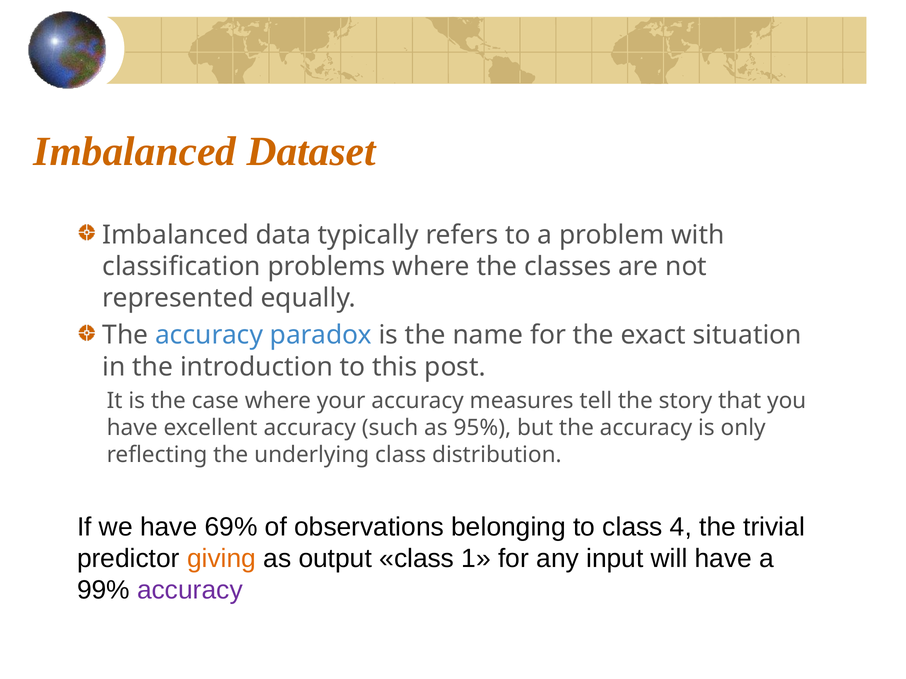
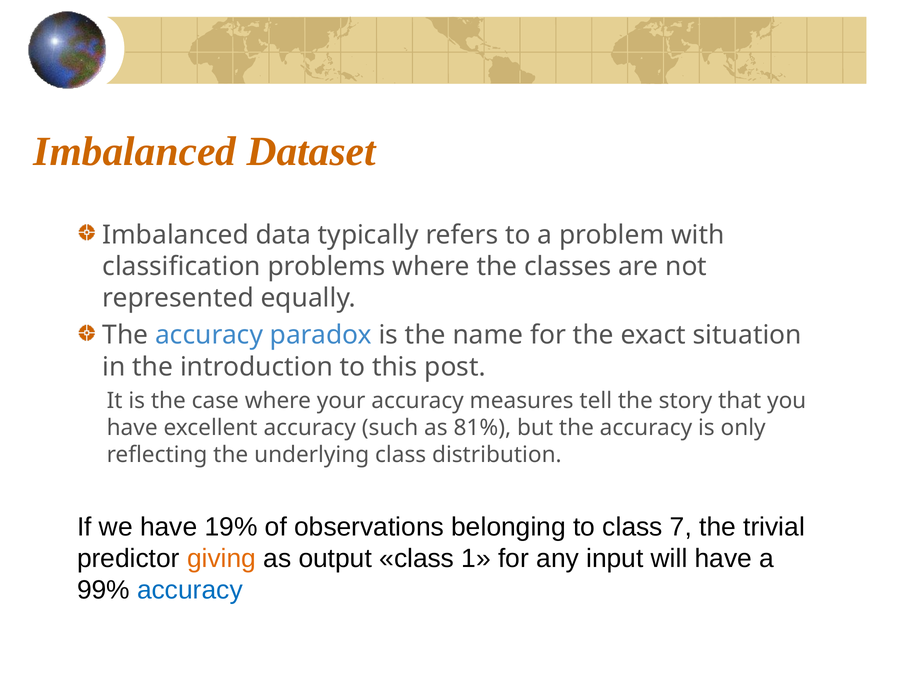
95%: 95% -> 81%
69%: 69% -> 19%
4: 4 -> 7
accuracy at (190, 591) colour: purple -> blue
